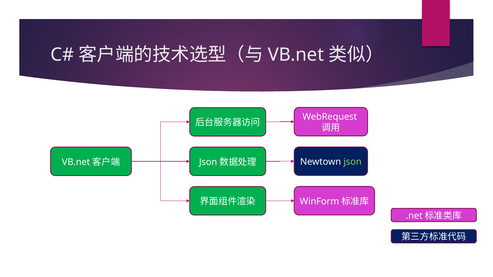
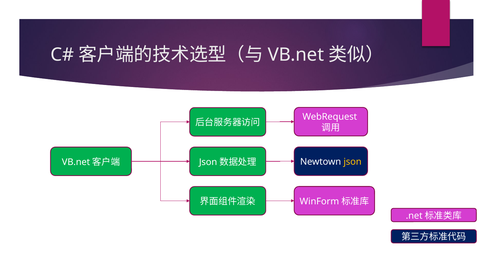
json colour: light green -> yellow
